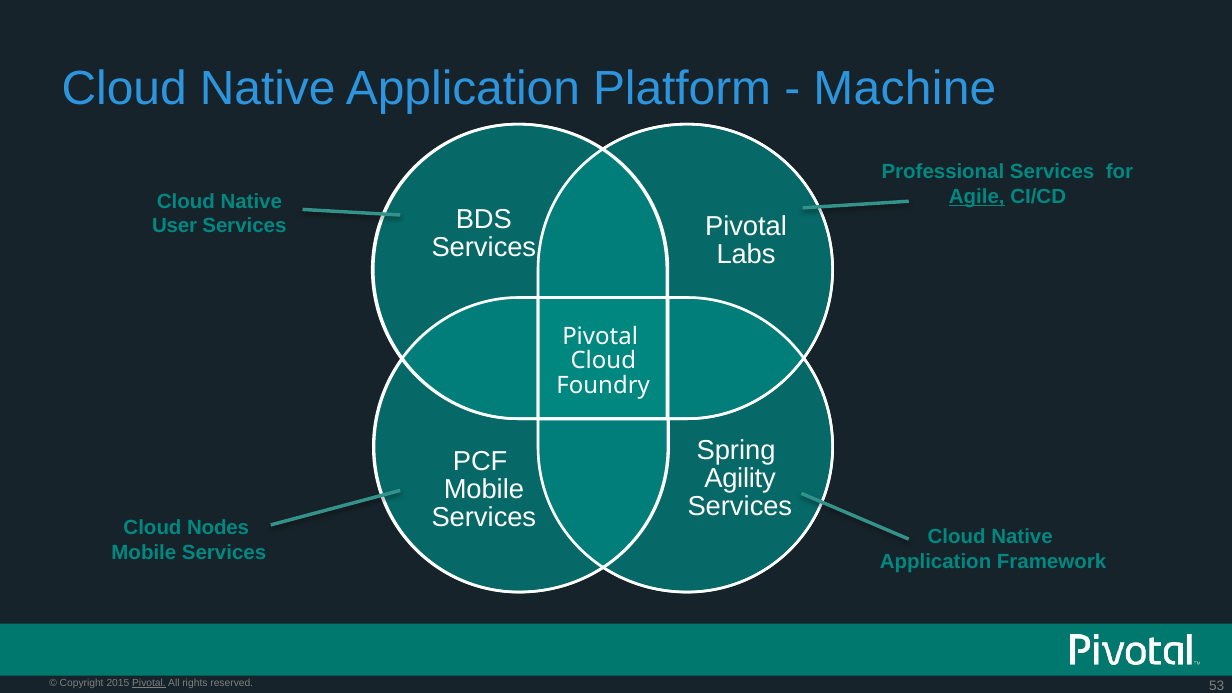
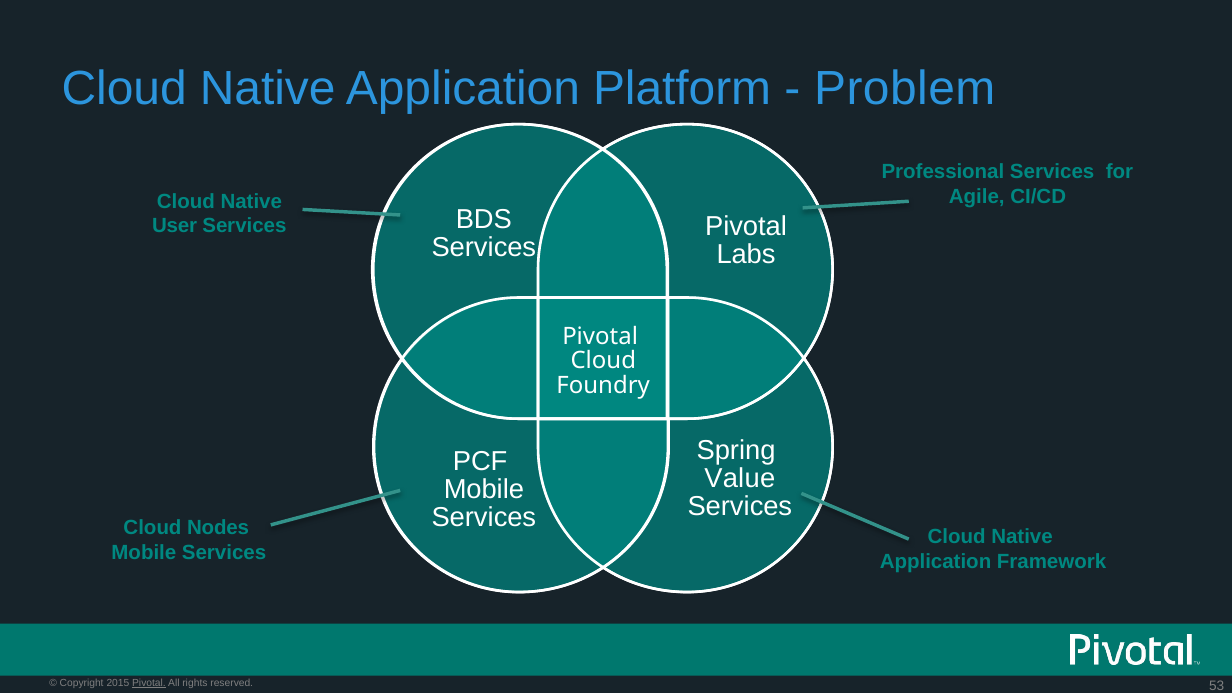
Machine: Machine -> Problem
Agile underline: present -> none
Agility: Agility -> Value
